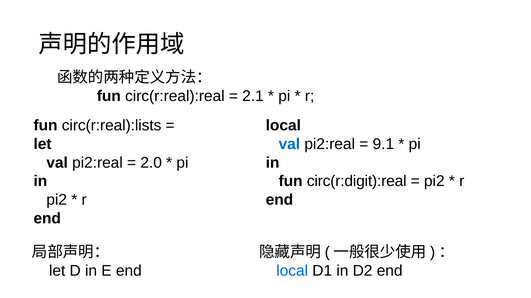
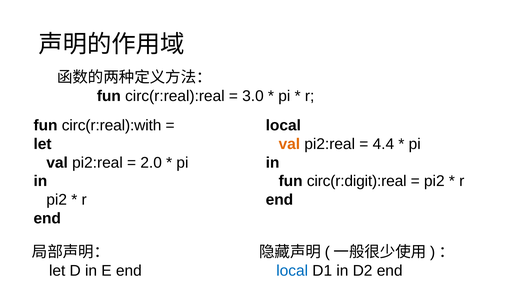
2.1: 2.1 -> 3.0
circ(r:real):lists: circ(r:real):lists -> circ(r:real):with
val at (289, 144) colour: blue -> orange
9.1: 9.1 -> 4.4
